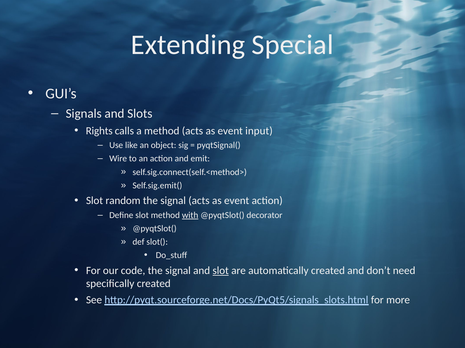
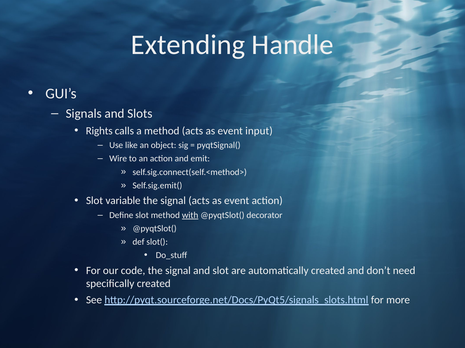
Special: Special -> Handle
random: random -> variable
slot at (221, 271) underline: present -> none
